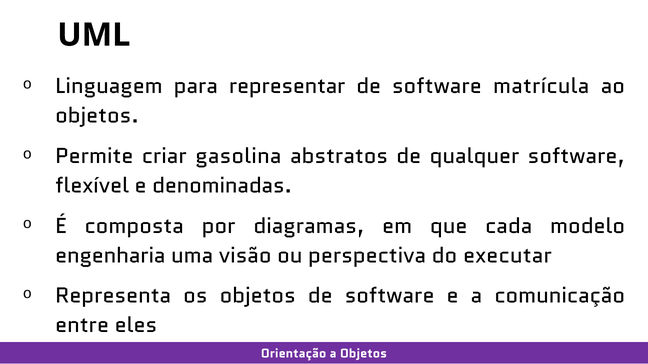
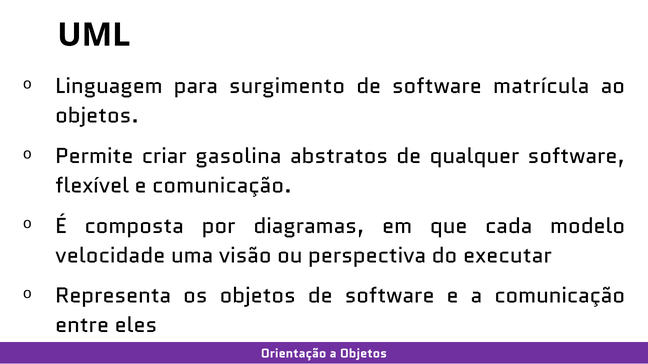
representar: representar -> surgimento
e denominadas: denominadas -> comunicação
engenharia: engenharia -> velocidade
